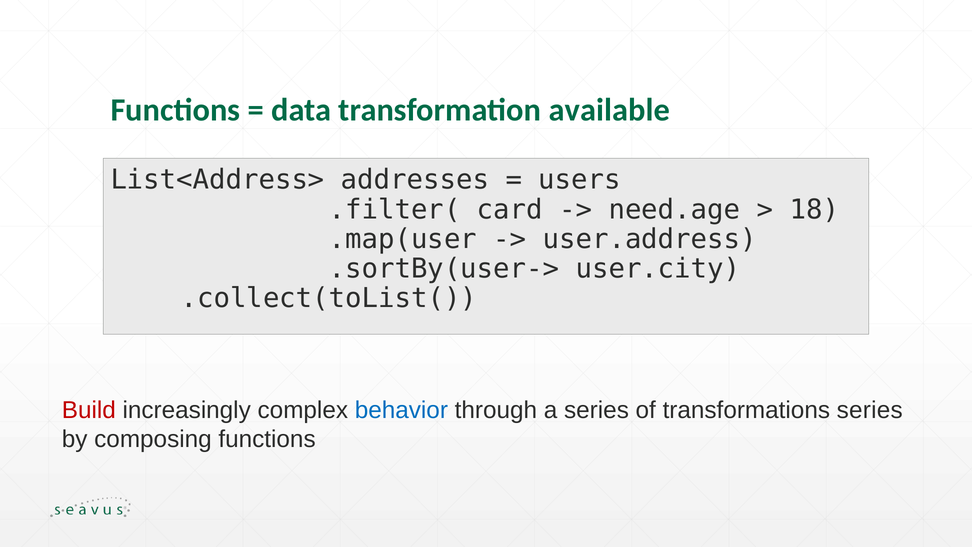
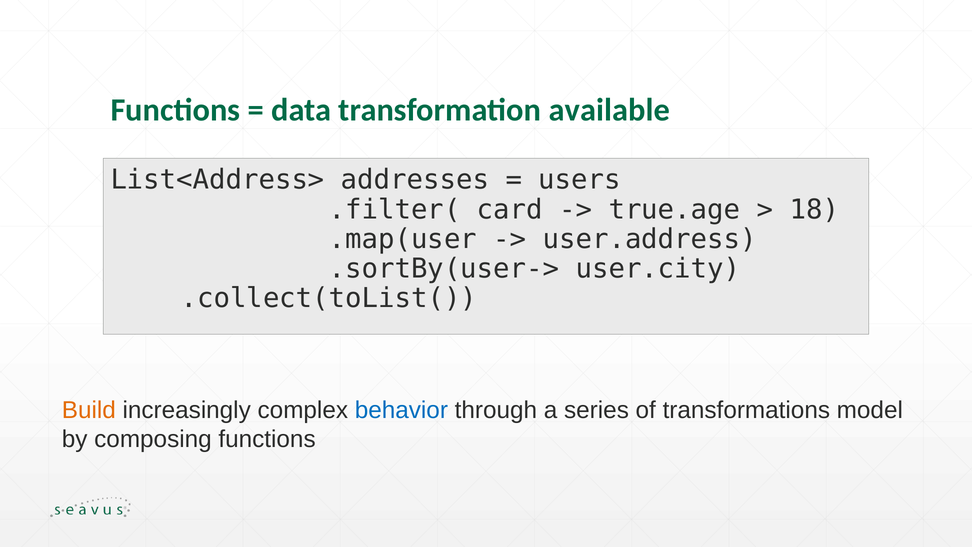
need.age: need.age -> true.age
Build colour: red -> orange
transformations series: series -> model
